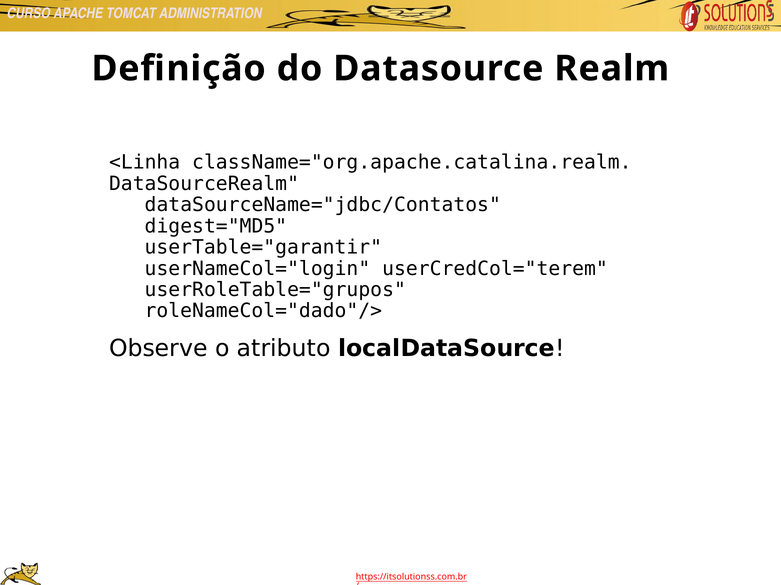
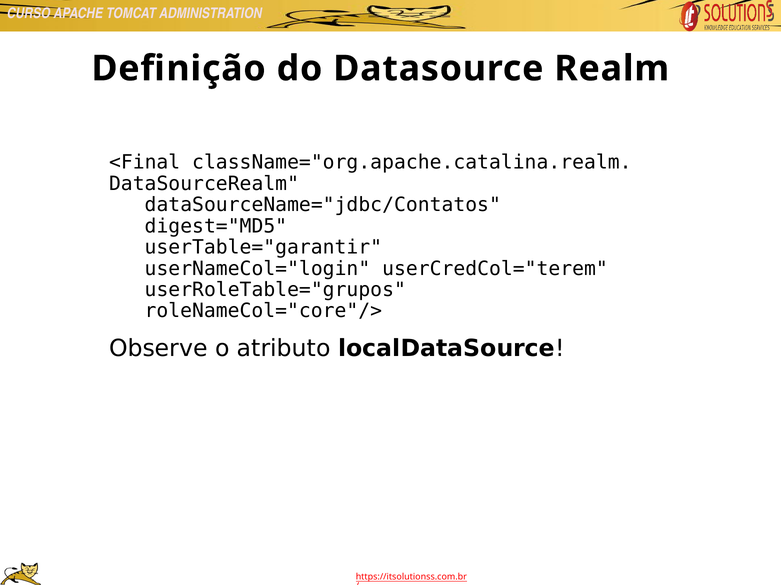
<Linha: <Linha -> <Final
roleNameCol="dado"/>: roleNameCol="dado"/> -> roleNameCol="core"/>
